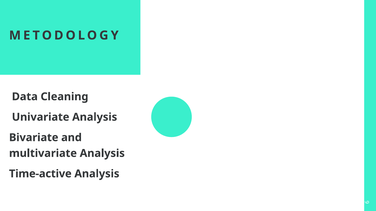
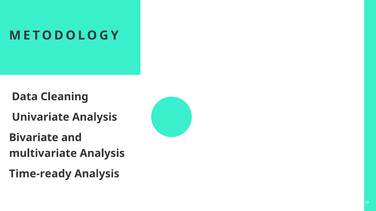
Time-active: Time-active -> Time-ready
